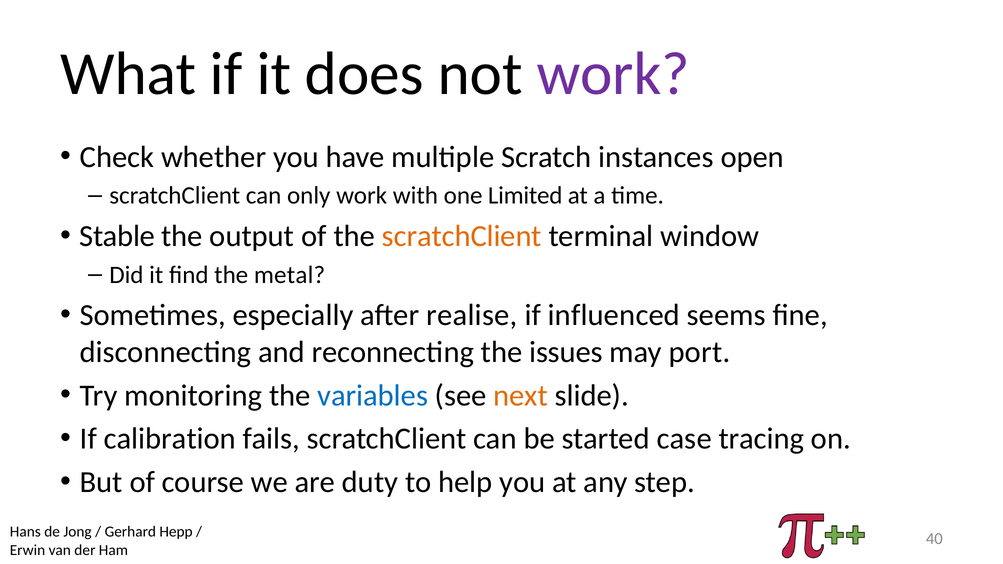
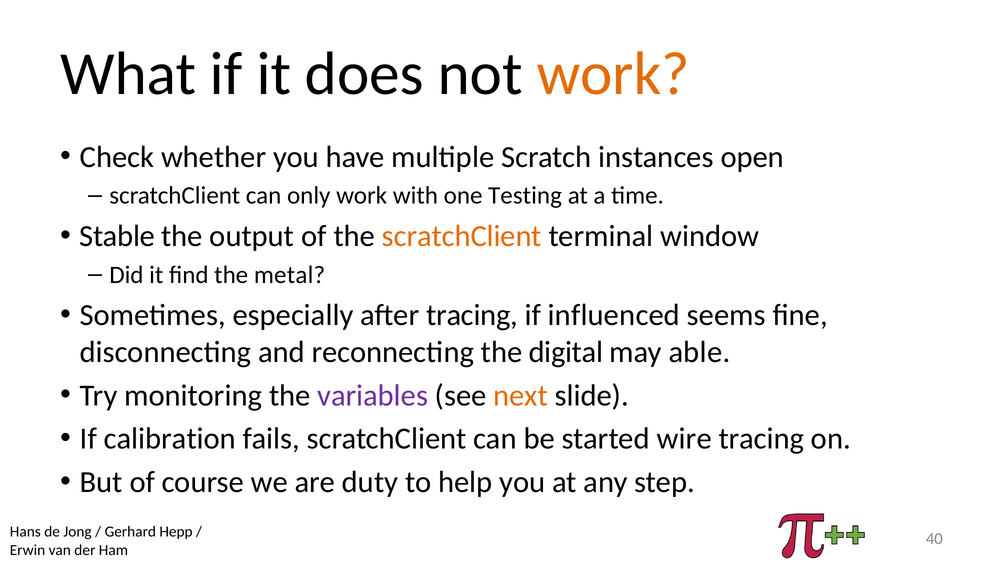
work at (613, 74) colour: purple -> orange
Limited: Limited -> Testing
after realise: realise -> tracing
issues: issues -> digital
port: port -> able
variables colour: blue -> purple
case: case -> wire
